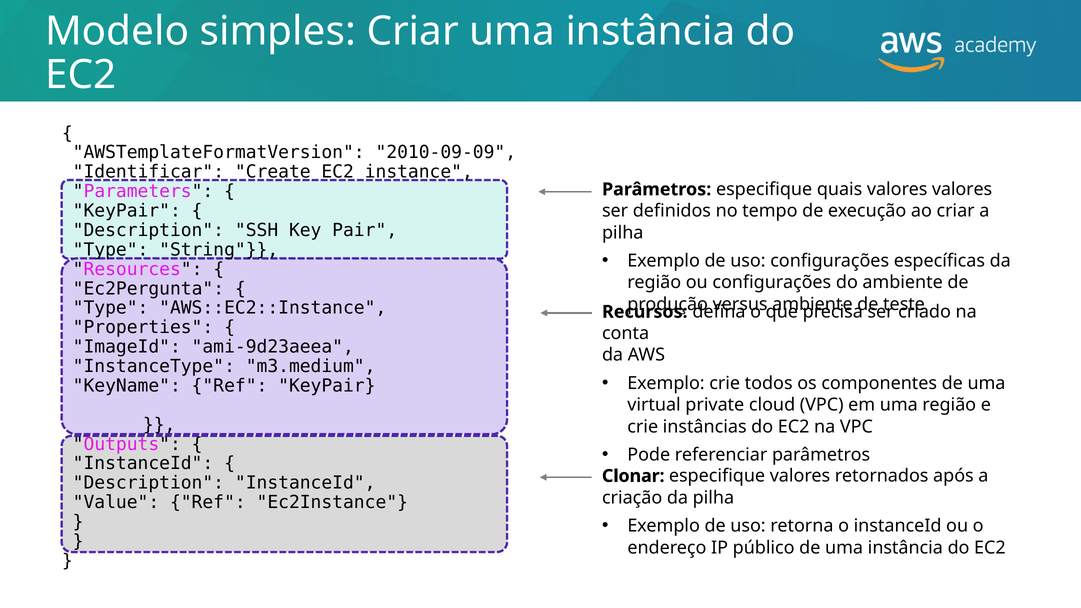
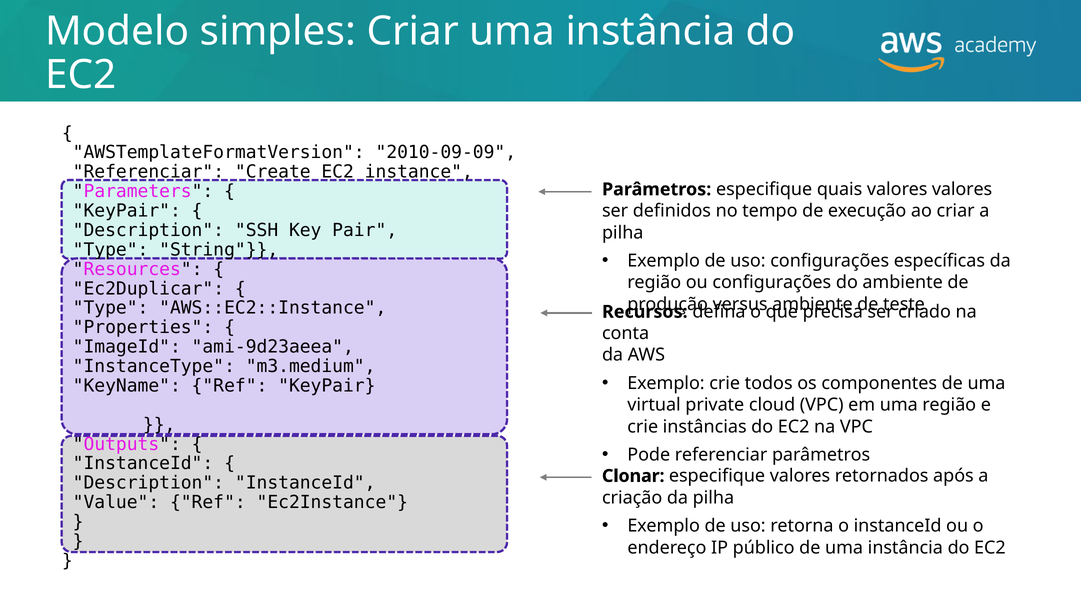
Identificar at (148, 172): Identificar -> Referenciar
Ec2Pergunta: Ec2Pergunta -> Ec2Duplicar
